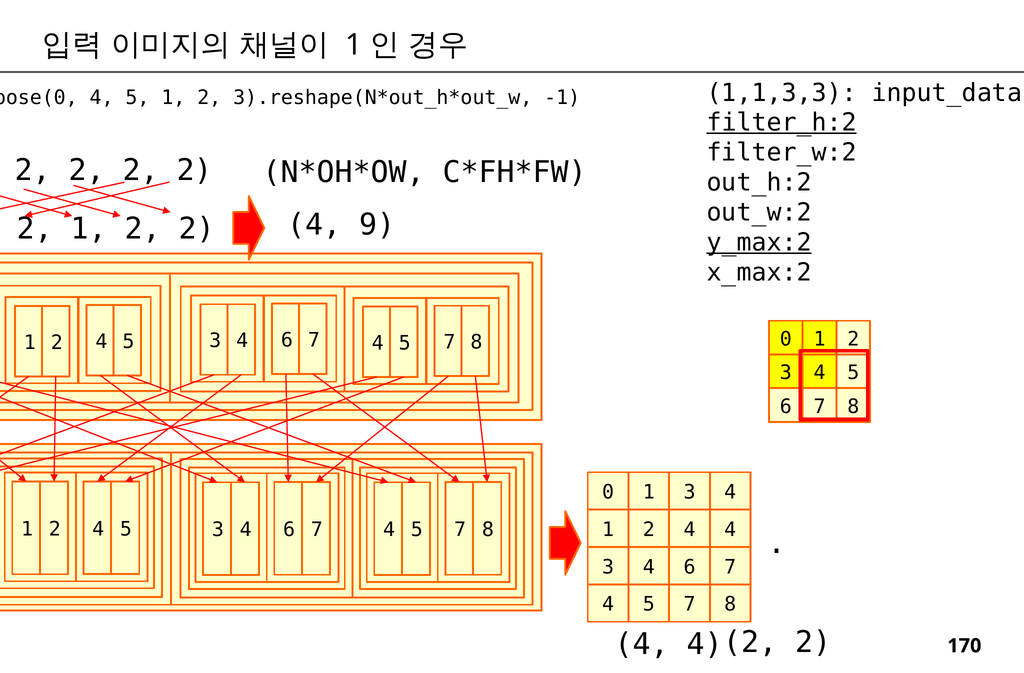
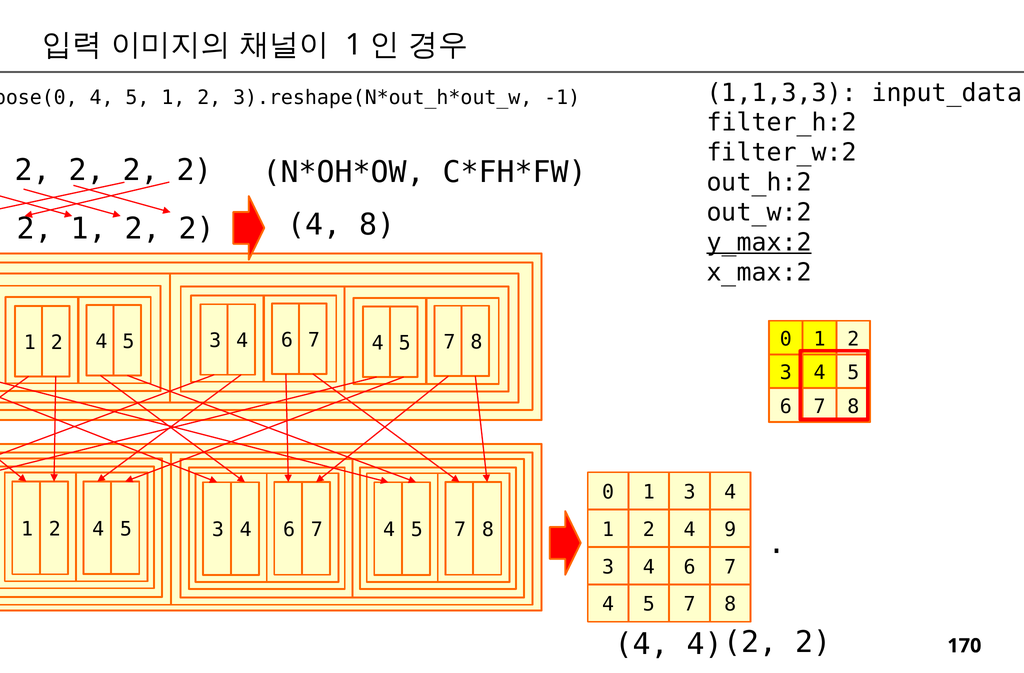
filter_h:2 underline: present -> none
4 9: 9 -> 8
4 4: 4 -> 9
